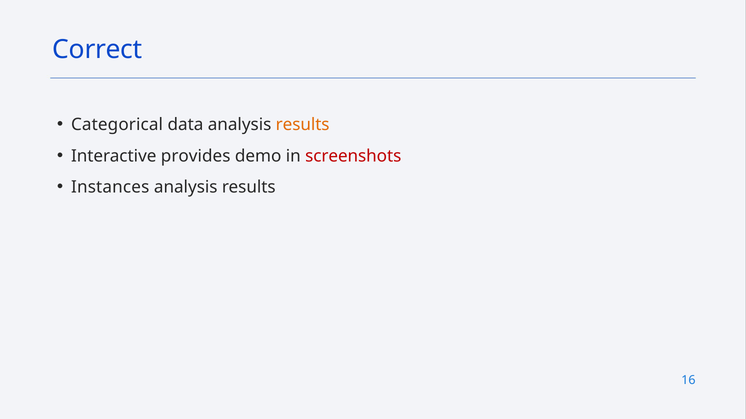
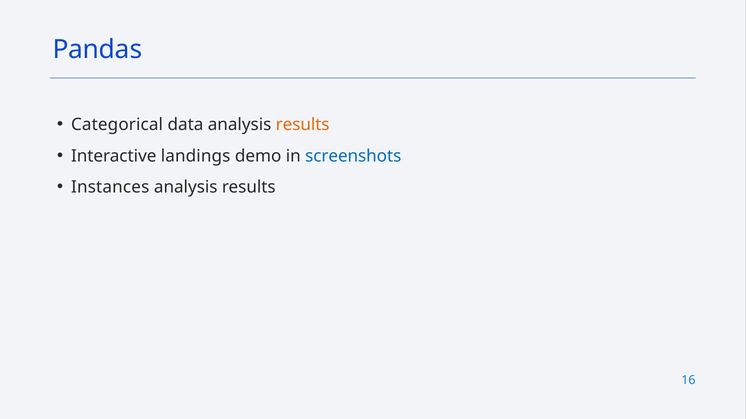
Correct: Correct -> Pandas
provides: provides -> landings
screenshots colour: red -> blue
